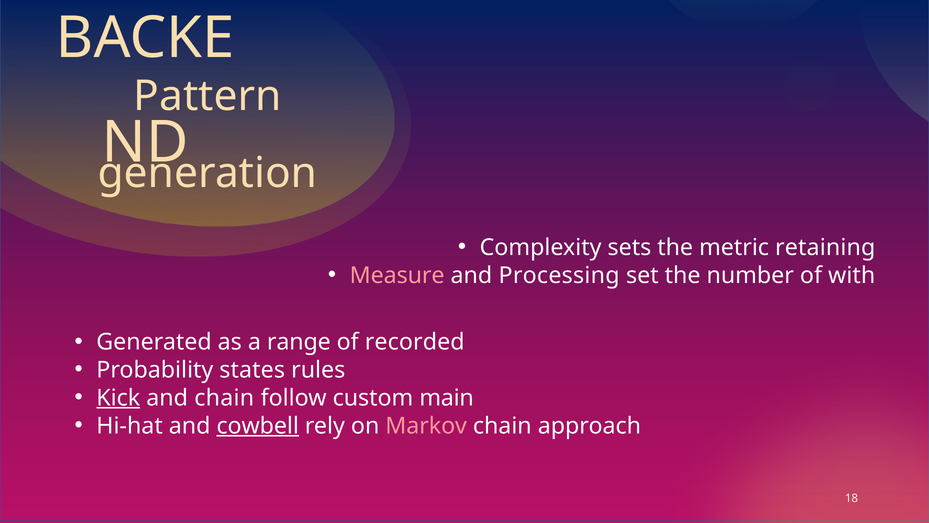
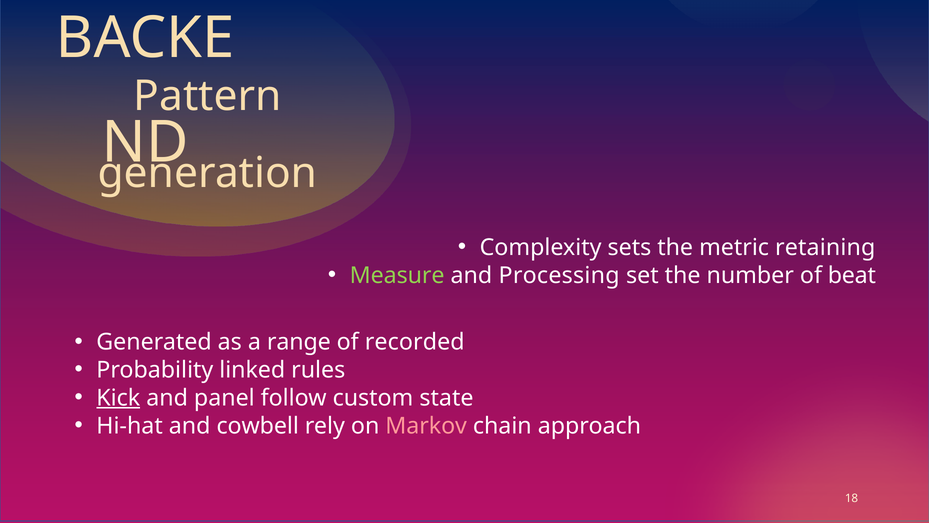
Measure colour: pink -> light green
with: with -> beat
states: states -> linked
and chain: chain -> panel
main: main -> state
cowbell underline: present -> none
